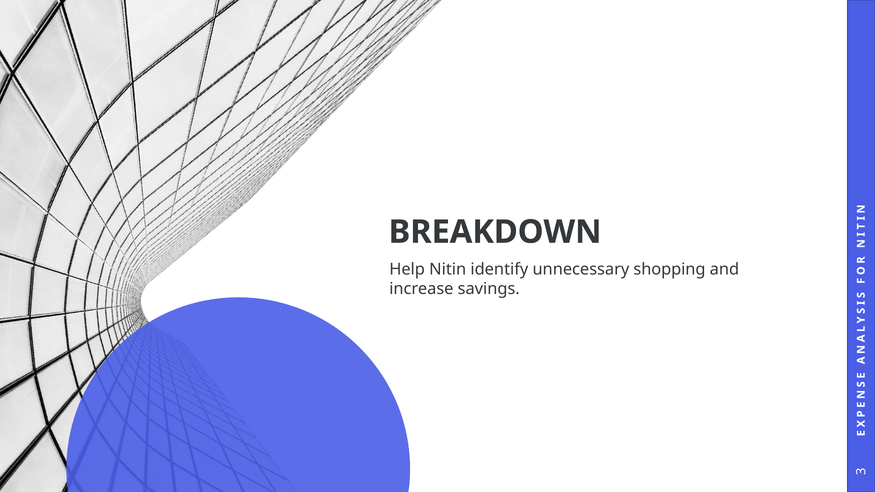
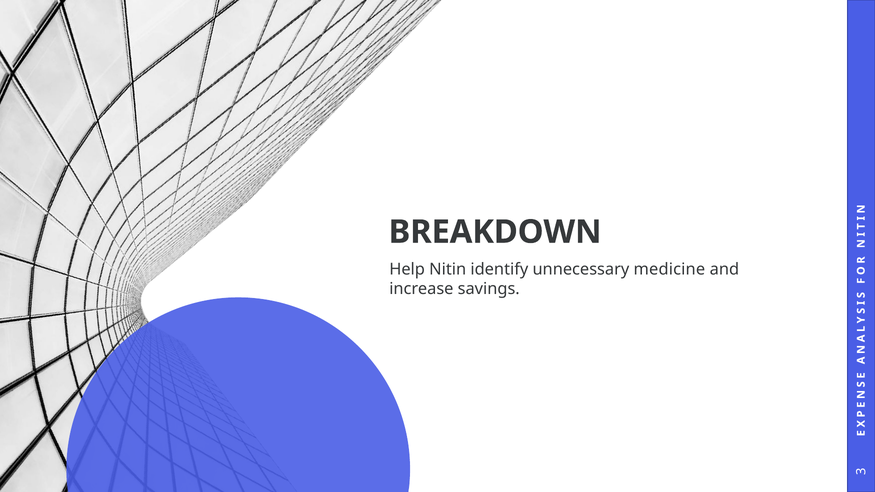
shopping: shopping -> medicine
